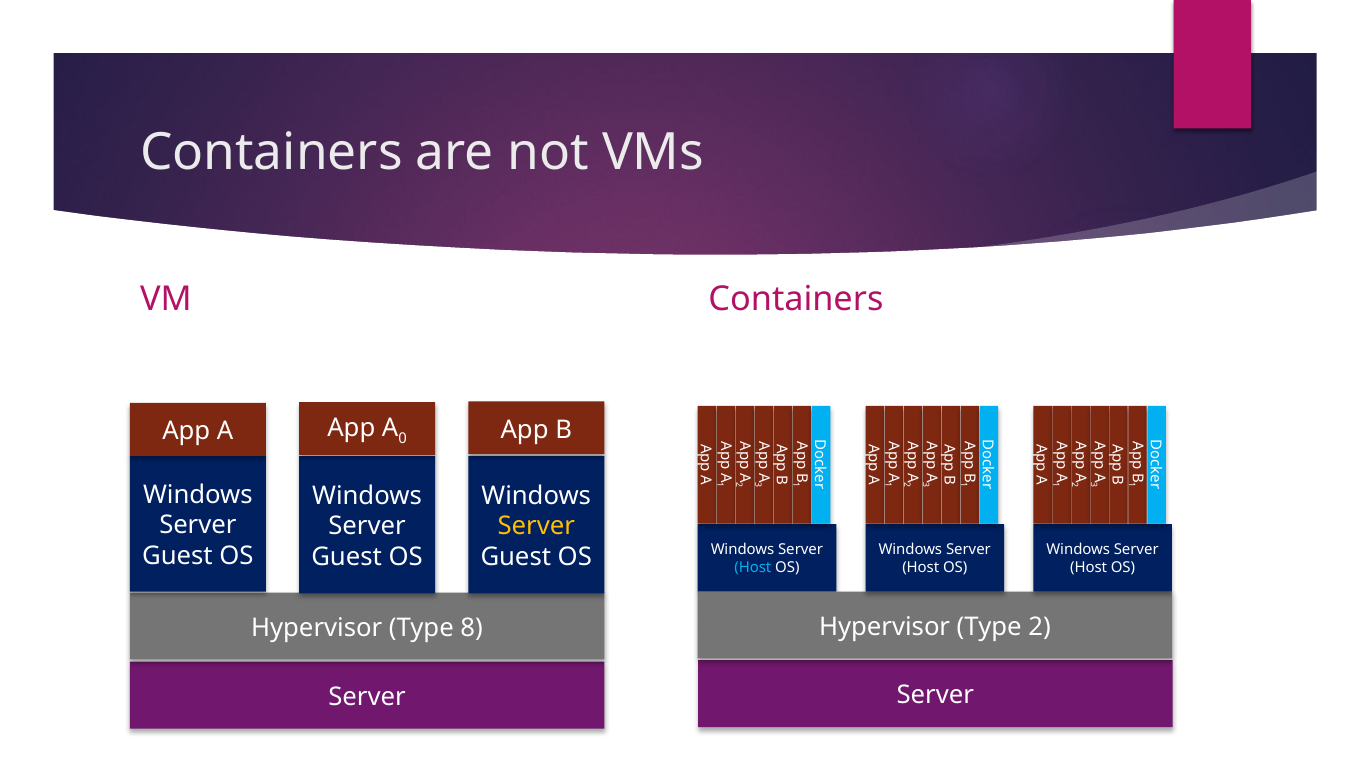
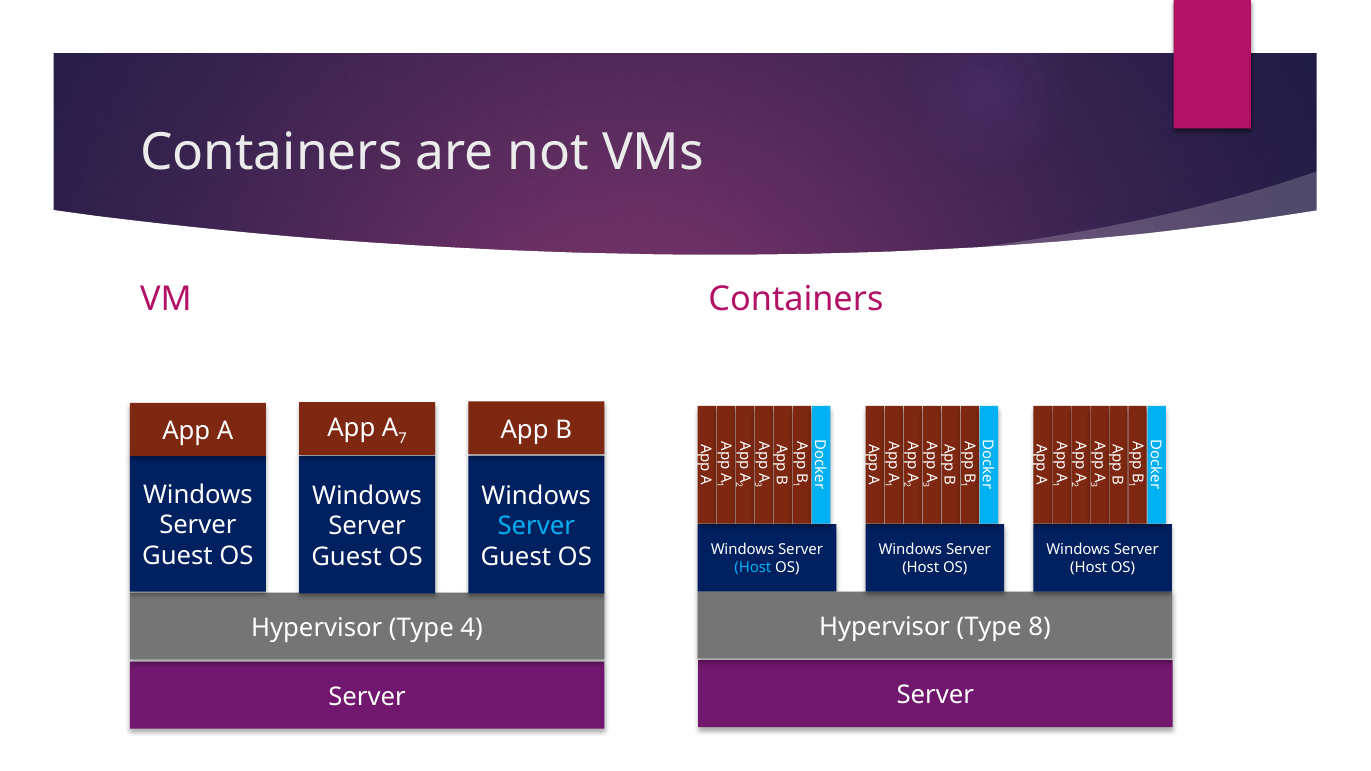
0: 0 -> 7
Server at (536, 527) colour: yellow -> light blue
Type 2: 2 -> 8
8: 8 -> 4
